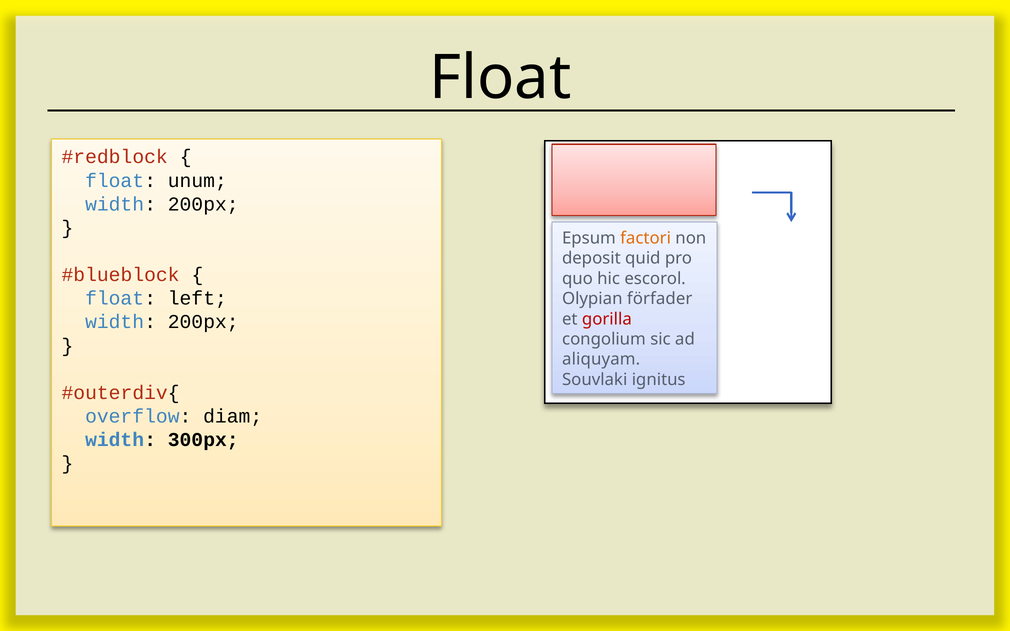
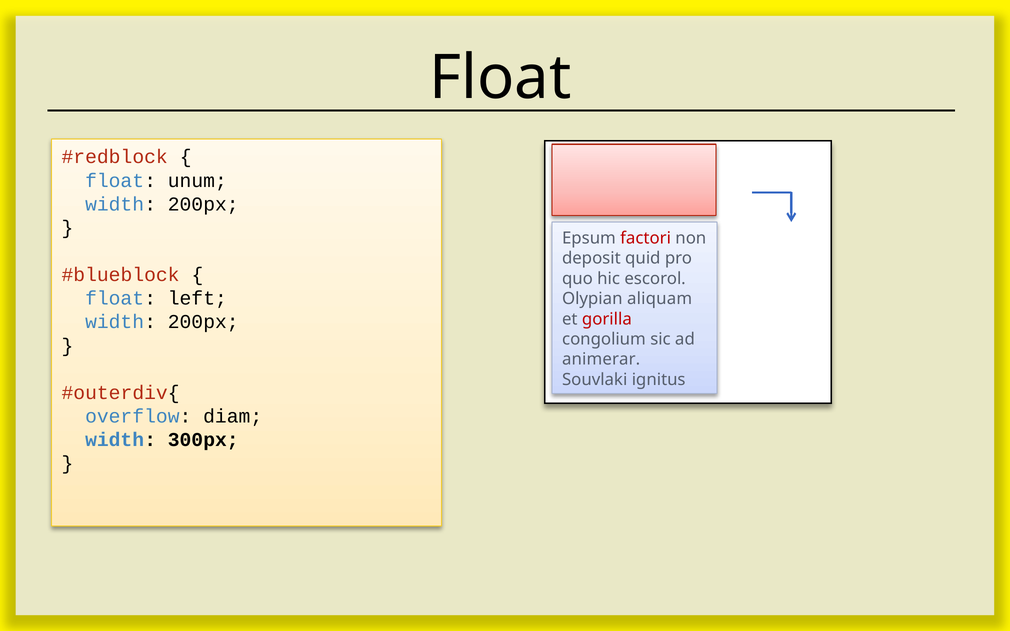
factori colour: orange -> red
förfader: förfader -> aliquam
aliquyam: aliquyam -> animerar
